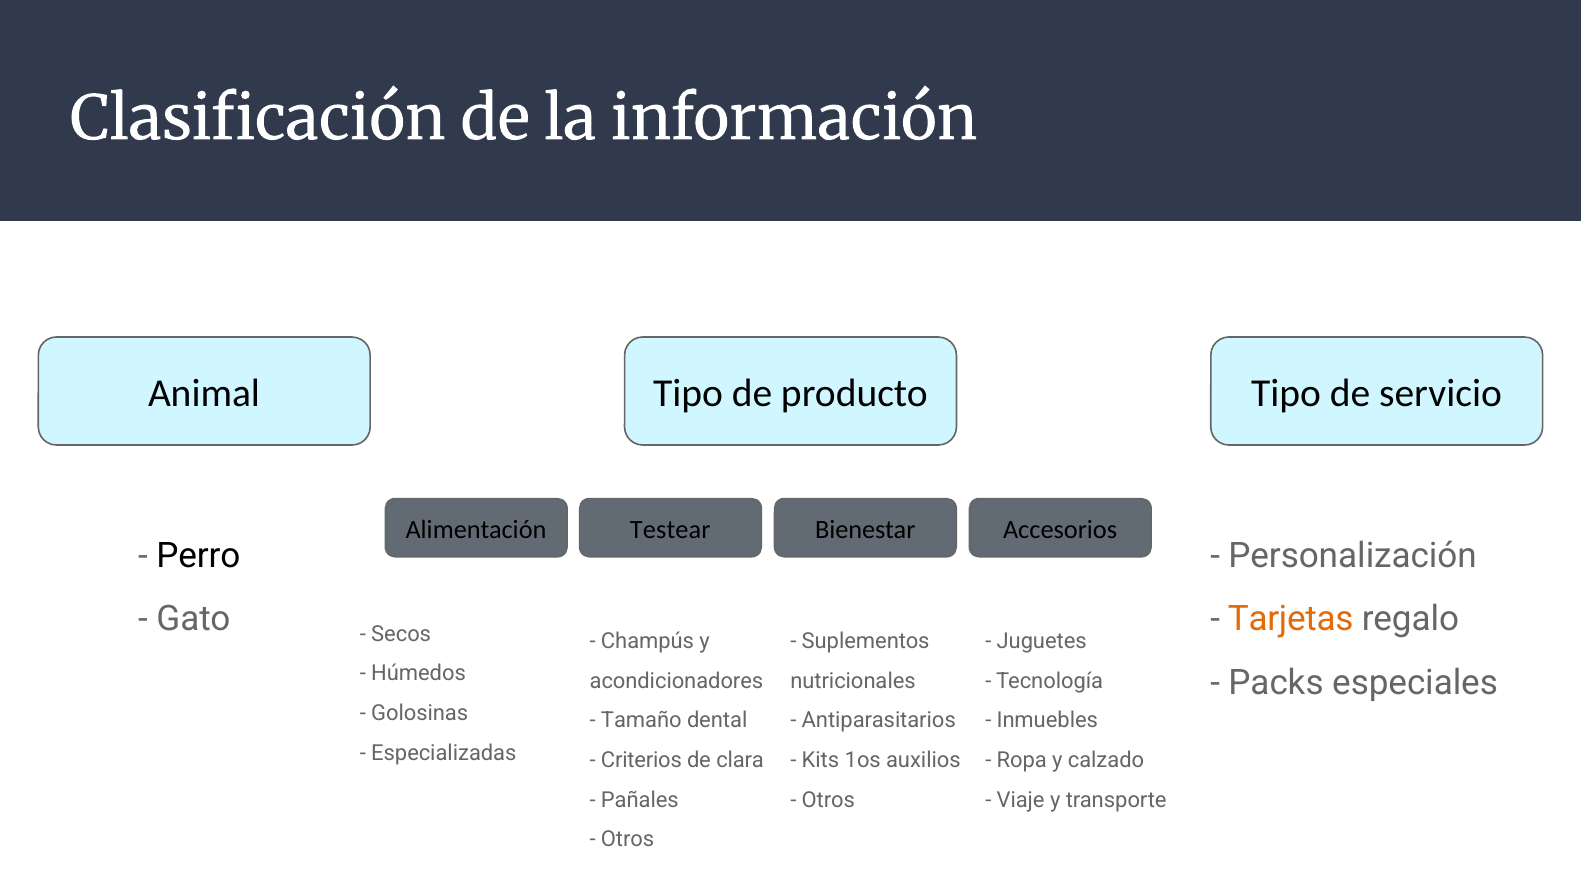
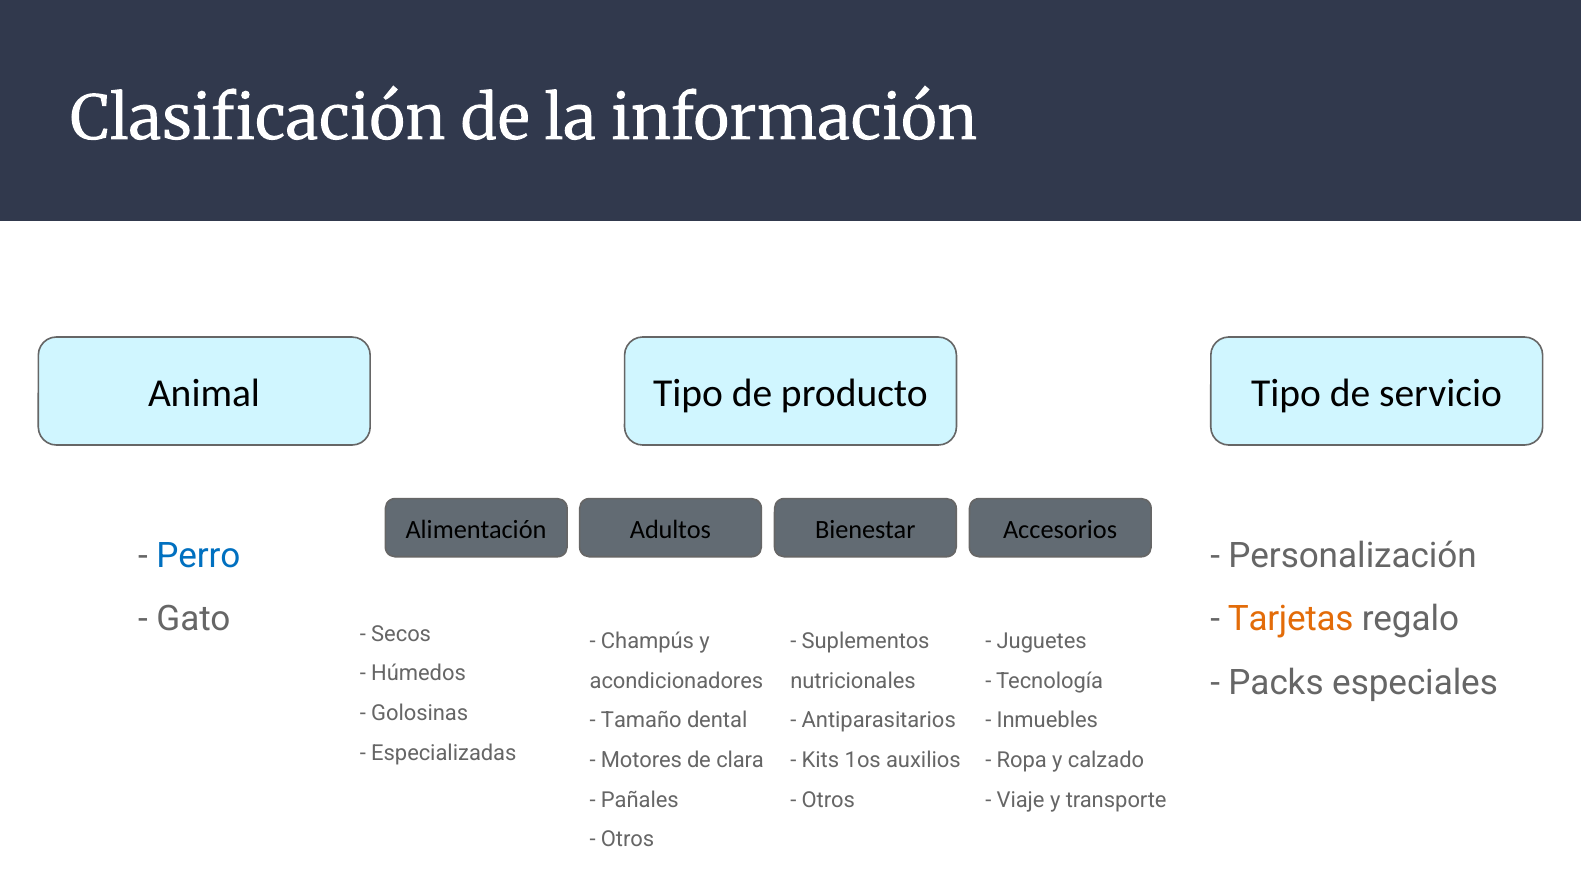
Testear: Testear -> Adultos
Perro colour: black -> blue
Criterios: Criterios -> Motores
